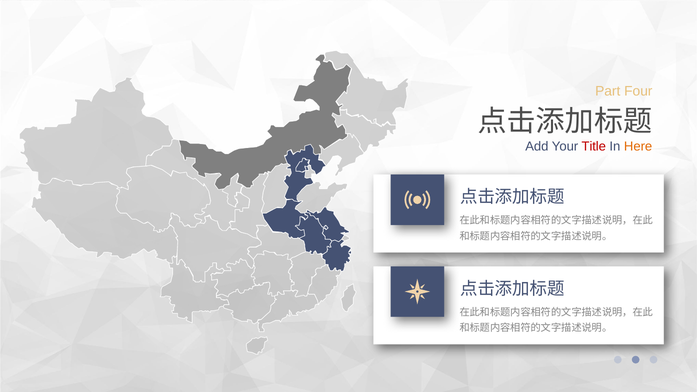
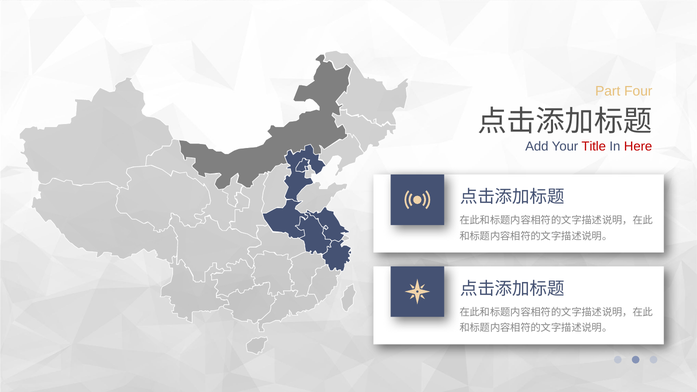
Here colour: orange -> red
